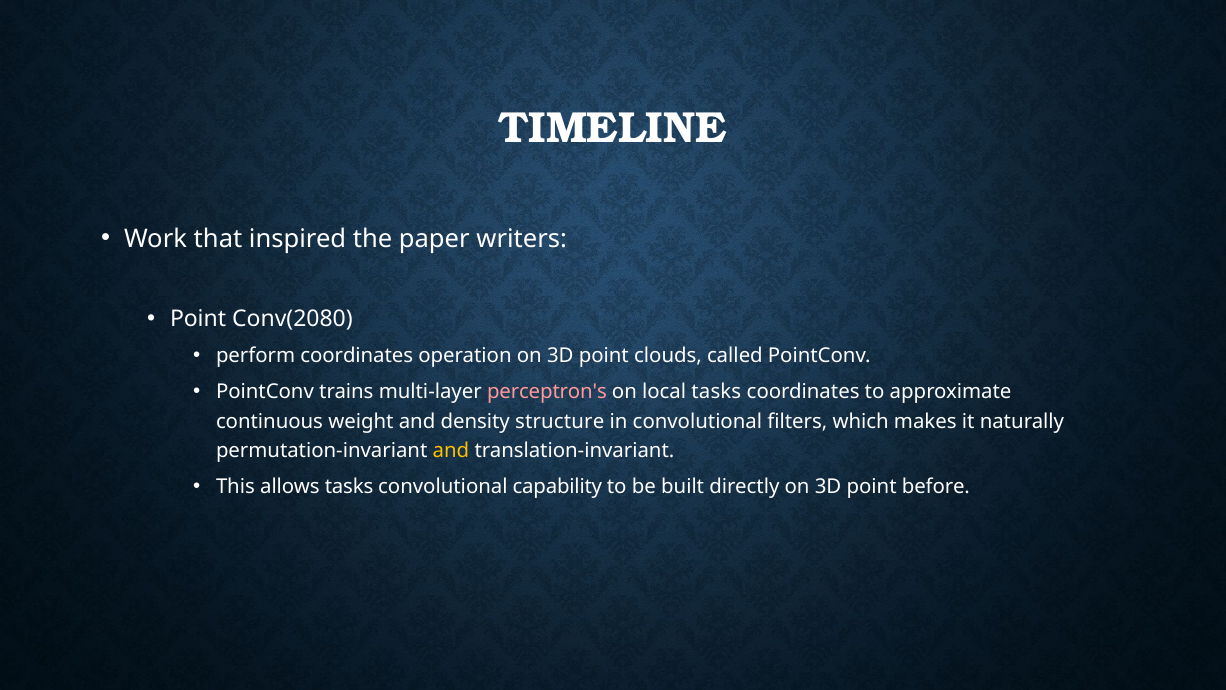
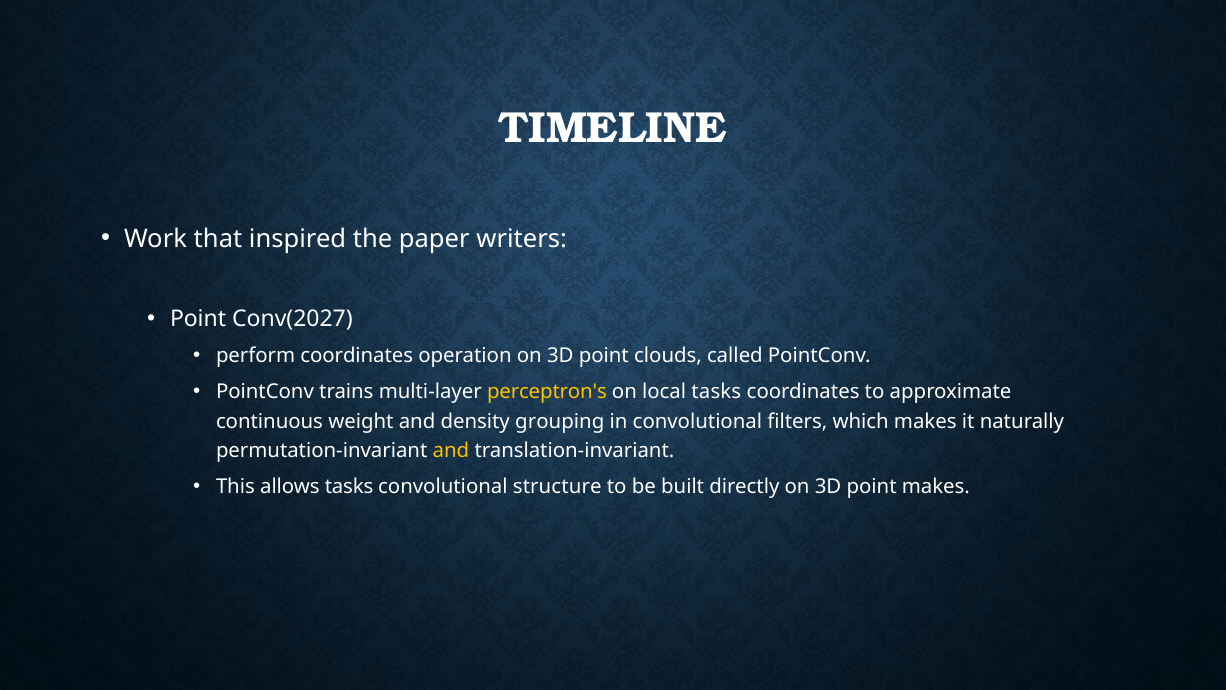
Conv(2080: Conv(2080 -> Conv(2027
perceptron's colour: pink -> yellow
structure: structure -> grouping
capability: capability -> structure
point before: before -> makes
